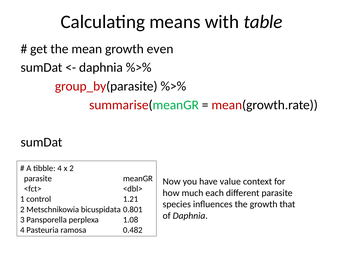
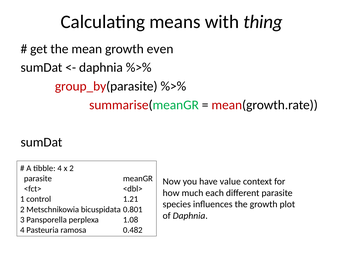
table: table -> thing
that: that -> plot
